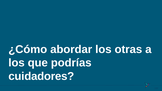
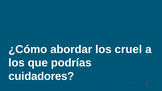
otras: otras -> cruel
